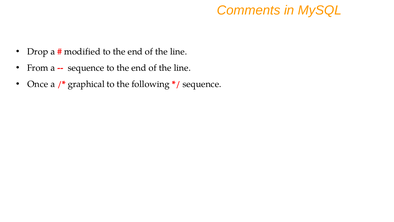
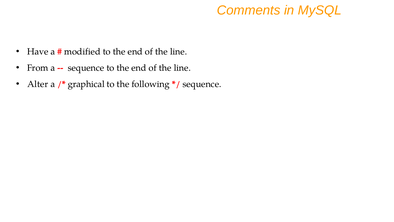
Drop: Drop -> Have
Once: Once -> Alter
